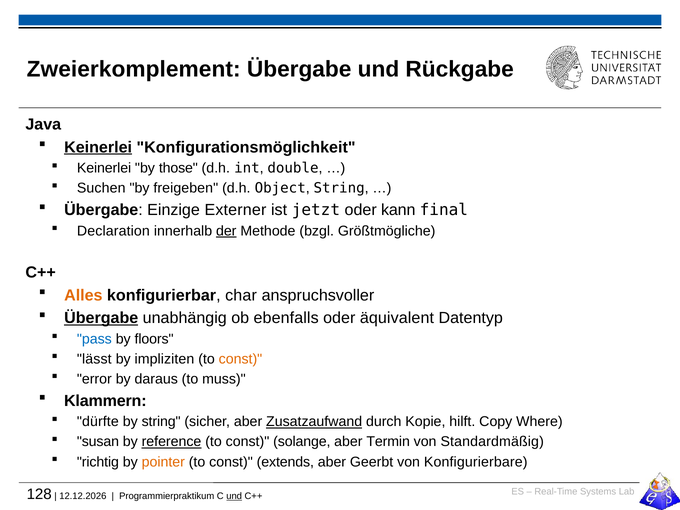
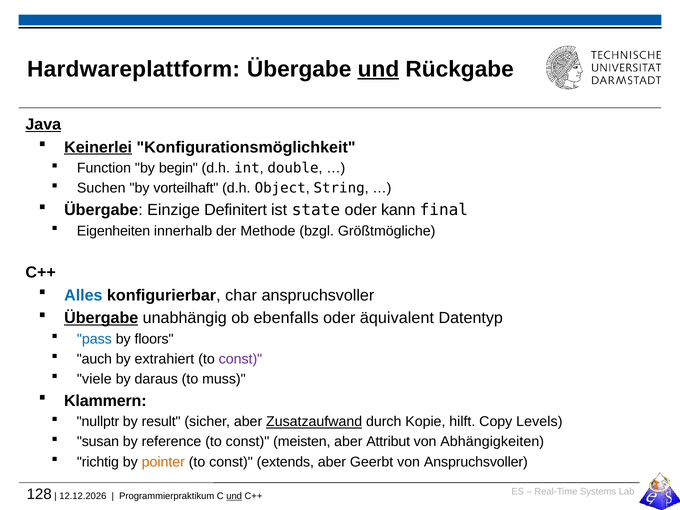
Zweierkomplement: Zweierkomplement -> Hardwareplattform
und at (378, 69) underline: none -> present
Java underline: none -> present
Keinerlei at (104, 168): Keinerlei -> Function
those: those -> begin
freigeben: freigeben -> vorteilhaft
Externer: Externer -> Definitert
jetzt: jetzt -> state
Declaration: Declaration -> Eigenheiten
der underline: present -> none
Alles colour: orange -> blue
lässt: lässt -> auch
impliziten: impliziten -> extrahiert
const at (240, 359) colour: orange -> purple
error: error -> viele
dürfte: dürfte -> nullptr
by string: string -> result
Where: Where -> Levels
reference underline: present -> none
solange: solange -> meisten
Termin: Termin -> Attribut
Standardmäßig: Standardmäßig -> Abhängigkeiten
von Konfigurierbare: Konfigurierbare -> Anspruchsvoller
